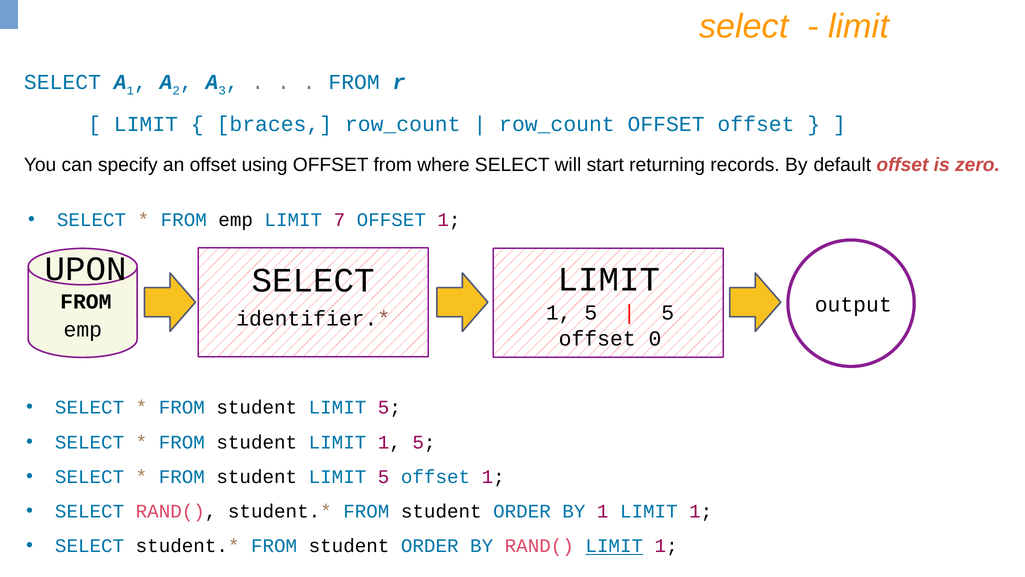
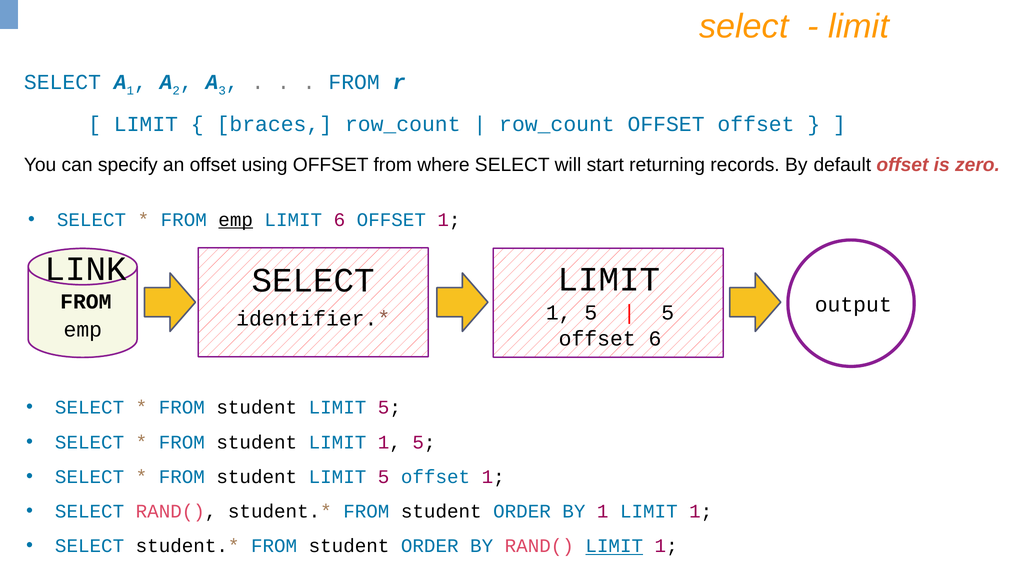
emp at (236, 220) underline: none -> present
LIMIT 7: 7 -> 6
UPON: UPON -> LINK
offset 0: 0 -> 6
